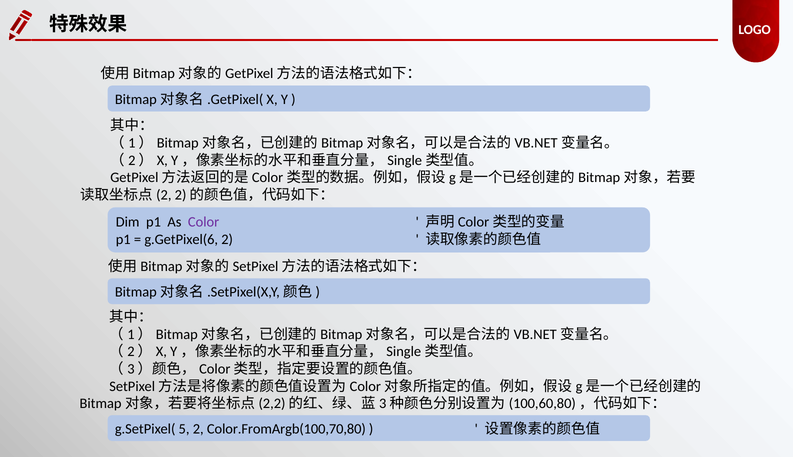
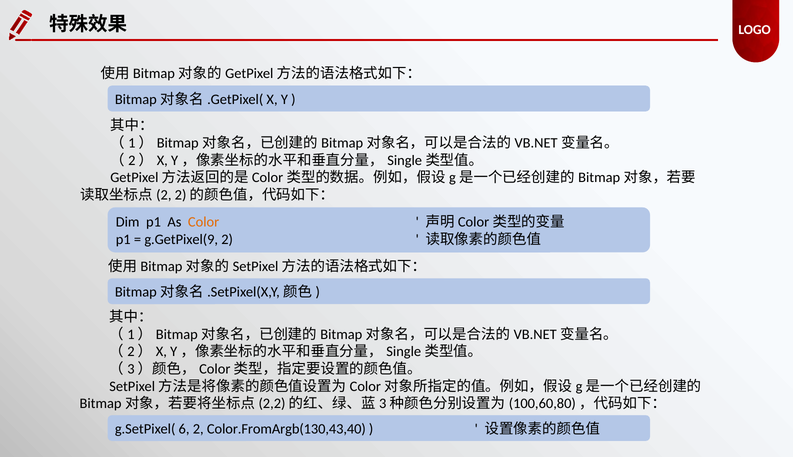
Color colour: purple -> orange
g.GetPixel(6: g.GetPixel(6 -> g.GetPixel(9
5: 5 -> 6
Color.FromArgb(100,70,80: Color.FromArgb(100,70,80 -> Color.FromArgb(130,43,40
